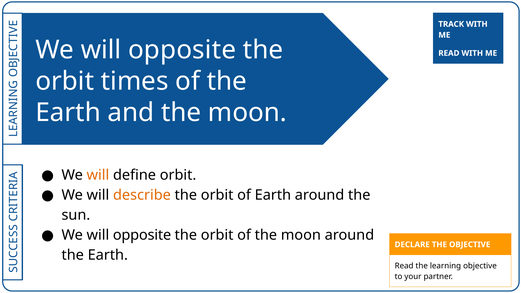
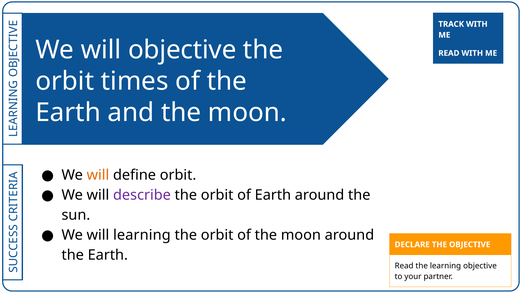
opposite at (182, 50): opposite -> objective
describe colour: orange -> purple
opposite at (142, 235): opposite -> learning
